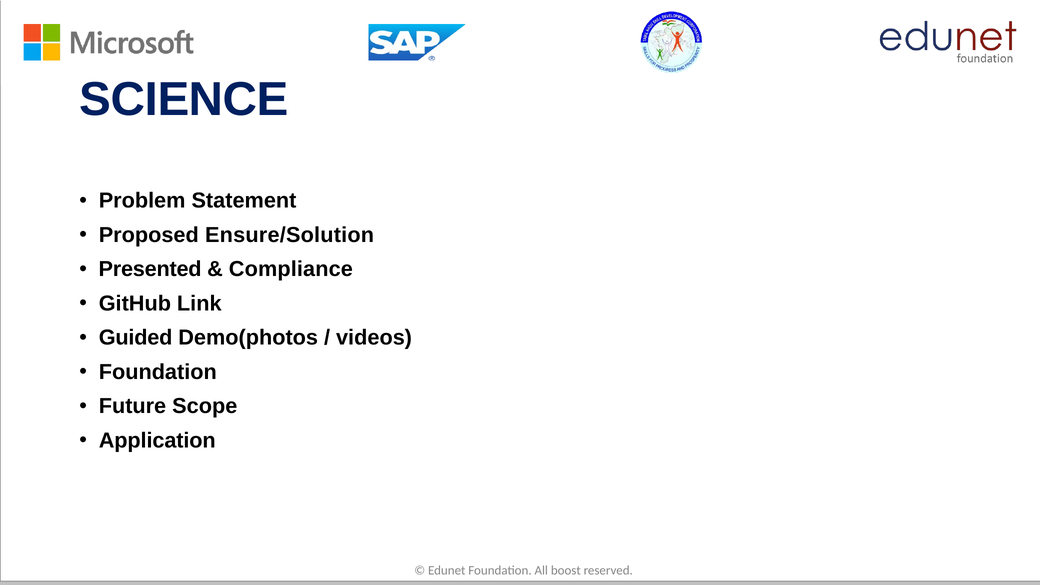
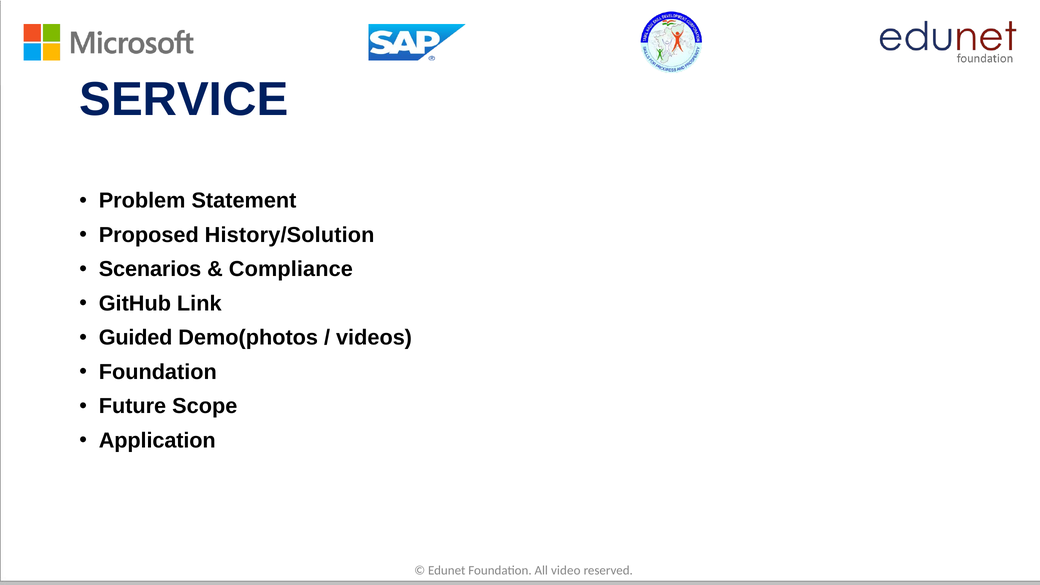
SCIENCE: SCIENCE -> SERVICE
Ensure/Solution: Ensure/Solution -> History/Solution
Presented: Presented -> Scenarios
boost: boost -> video
